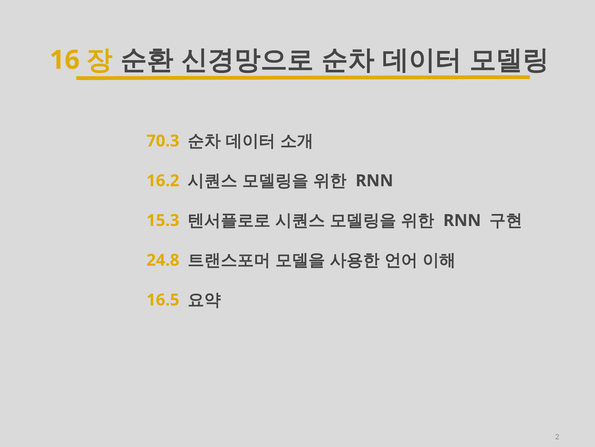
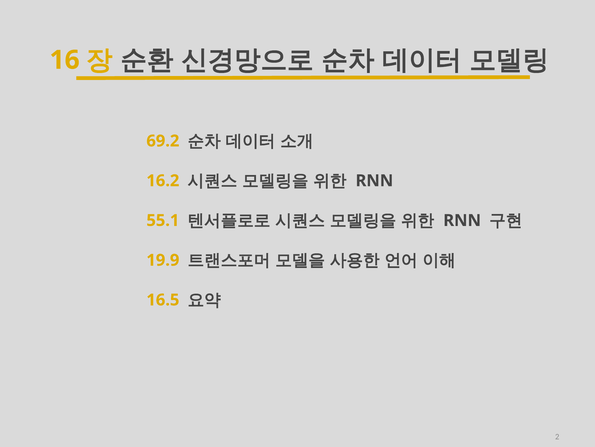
70.3: 70.3 -> 69.2
15.3: 15.3 -> 55.1
24.8: 24.8 -> 19.9
